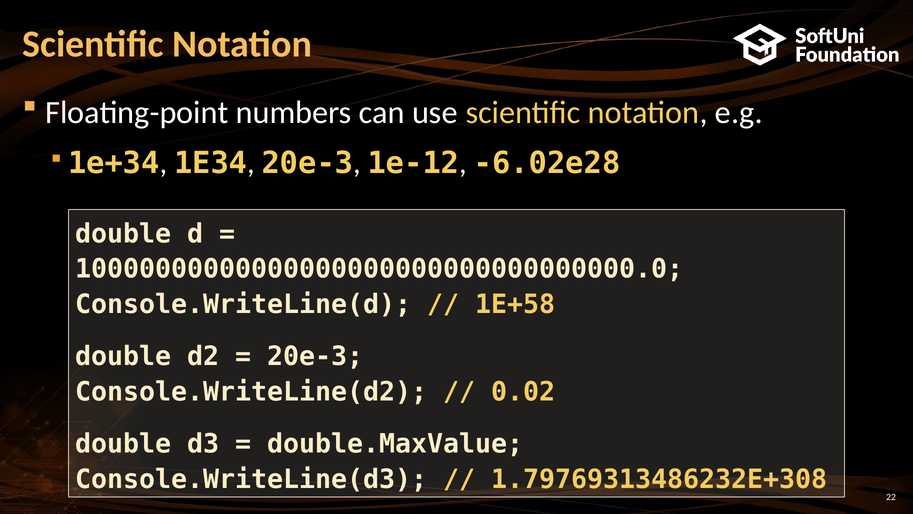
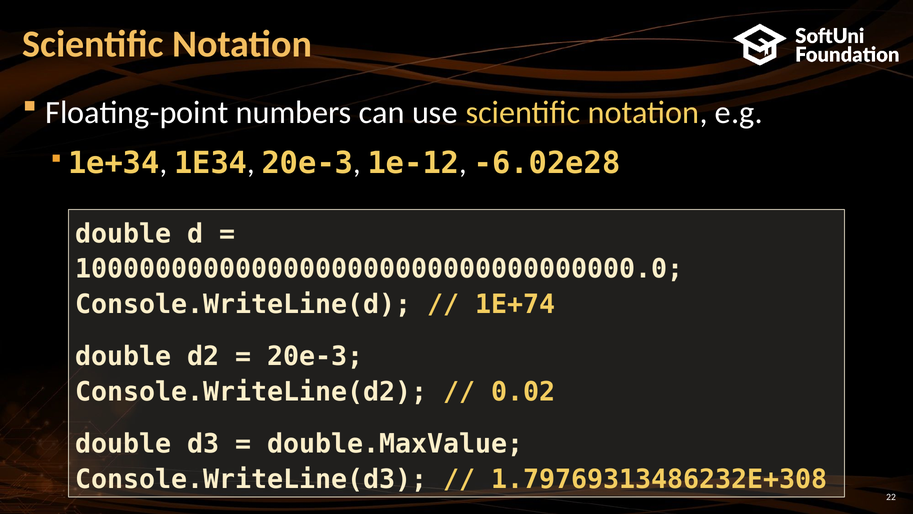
1E+58: 1E+58 -> 1E+74
